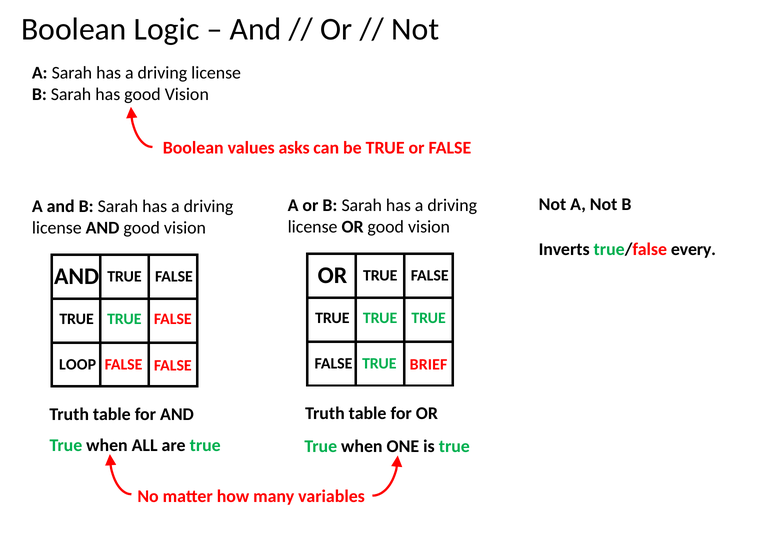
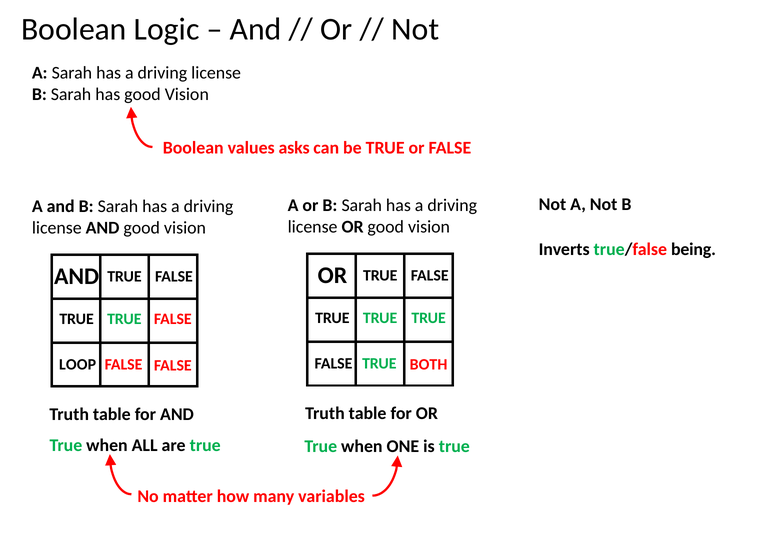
every: every -> being
BRIEF: BRIEF -> BOTH
